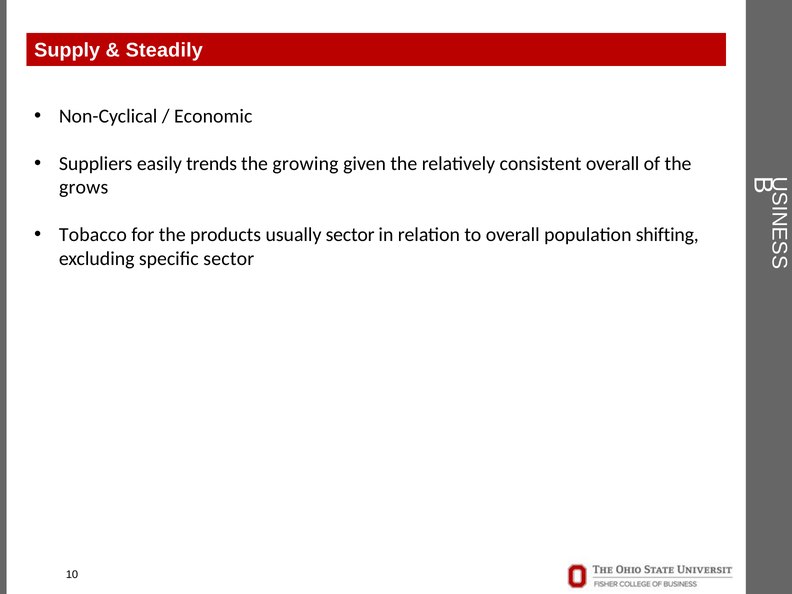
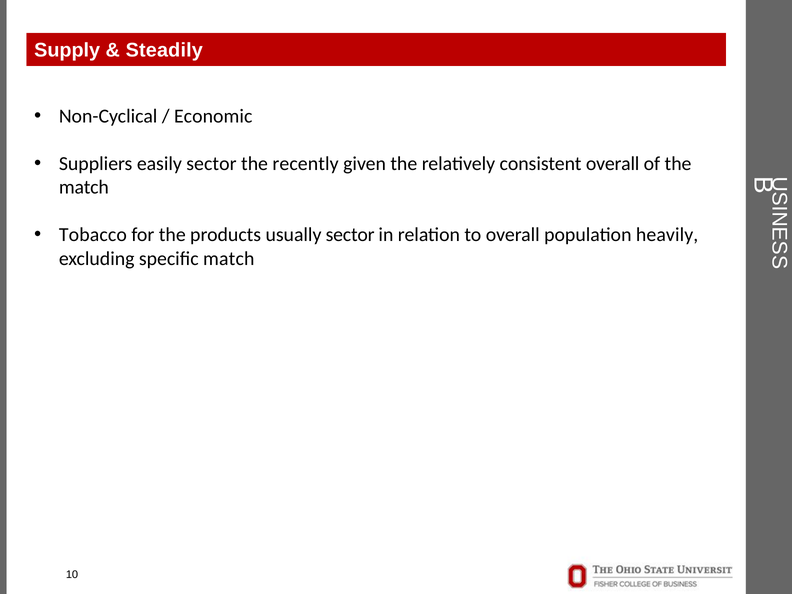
easily trends: trends -> sector
growing: growing -> recently
grows at (84, 187): grows -> match
shifting: shifting -> heavily
specific sector: sector -> match
